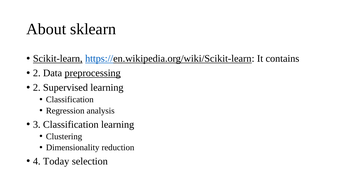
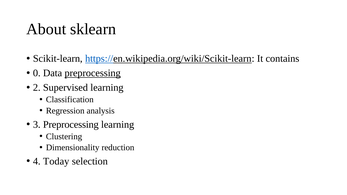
Scikit-learn underline: present -> none
2 at (37, 73): 2 -> 0
3 Classification: Classification -> Preprocessing
